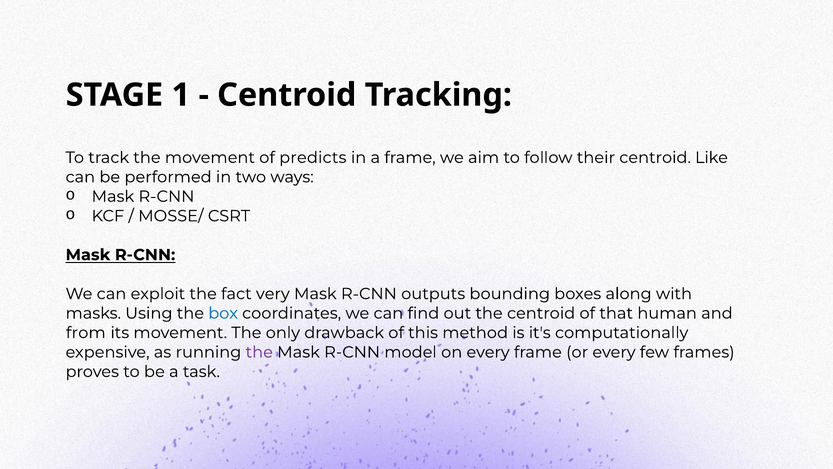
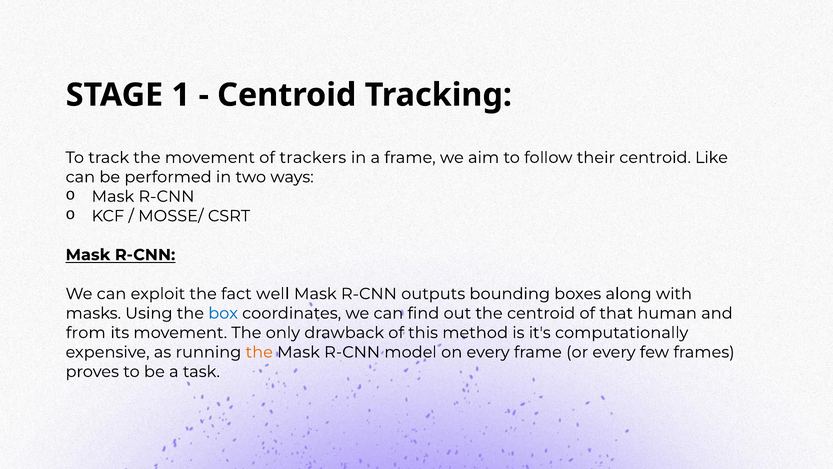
predicts: predicts -> trackers
very: very -> well
the at (259, 352) colour: purple -> orange
